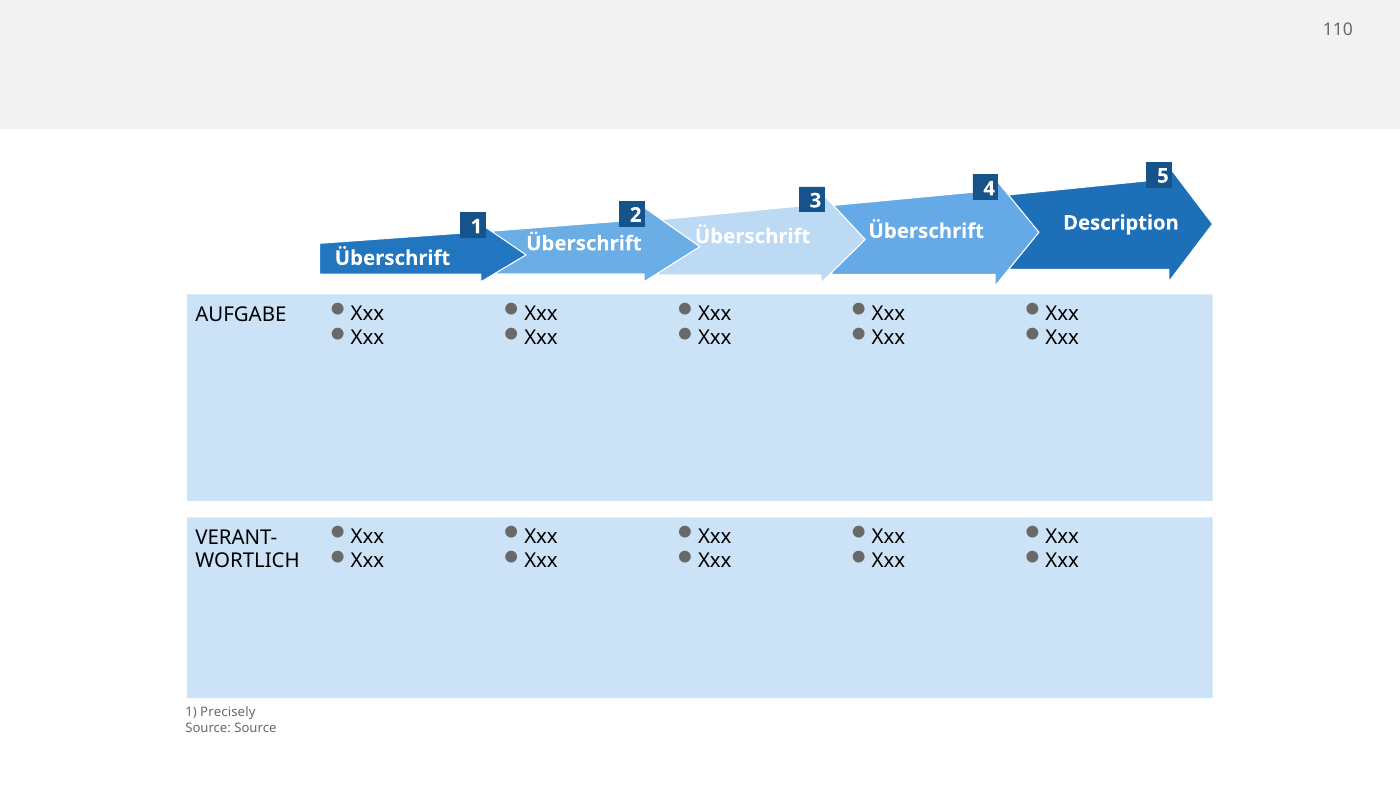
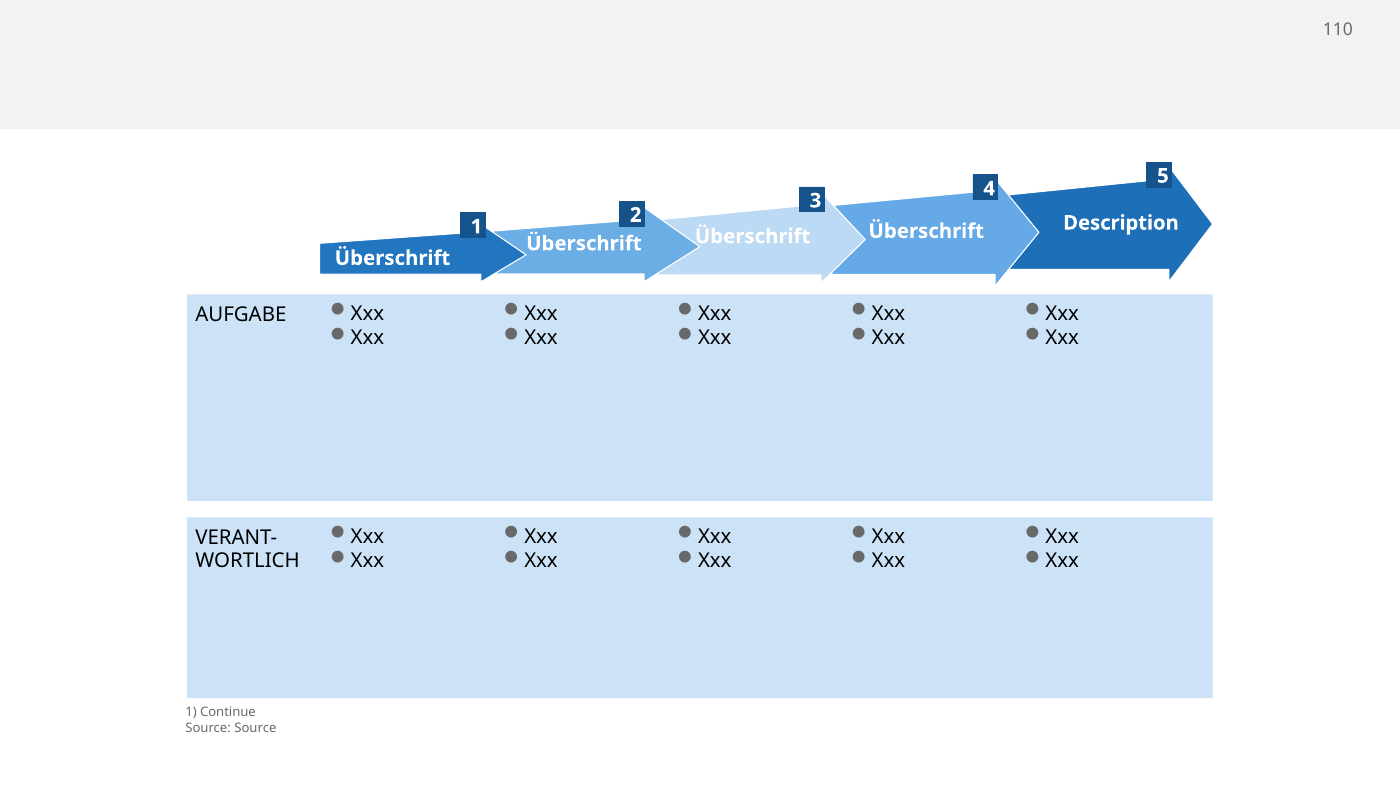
Precisely: Precisely -> Continue
